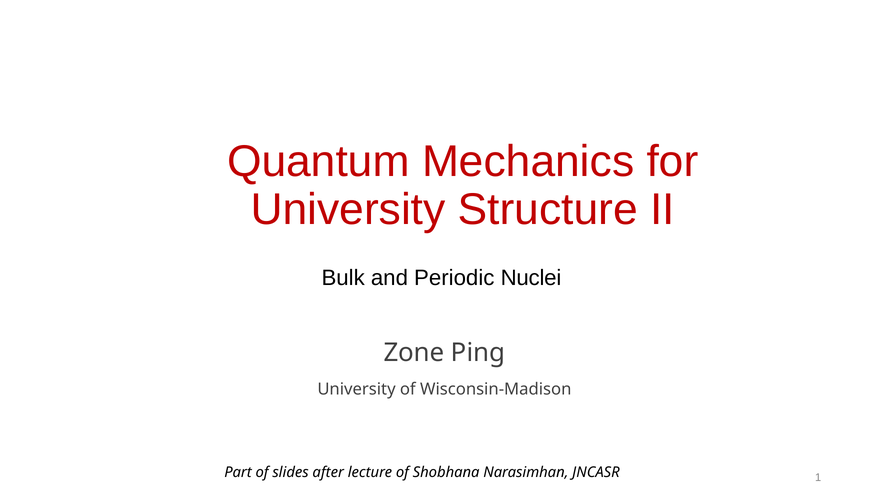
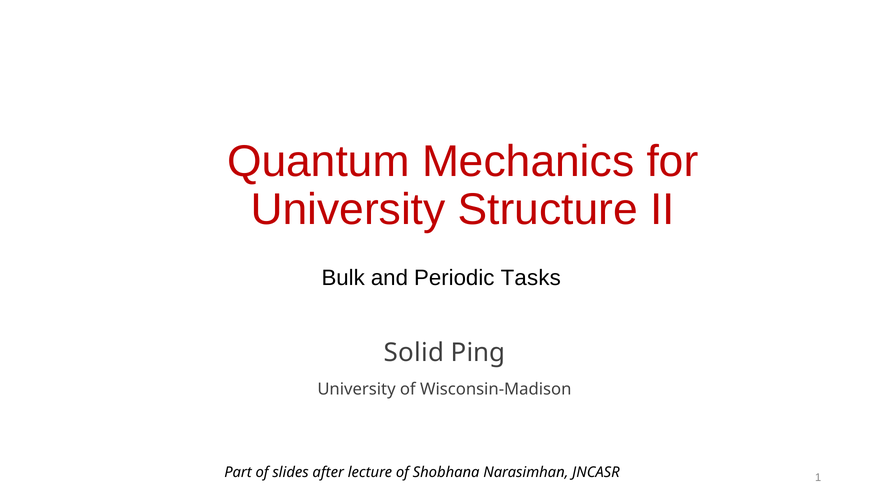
Nuclei: Nuclei -> Tasks
Zone: Zone -> Solid
